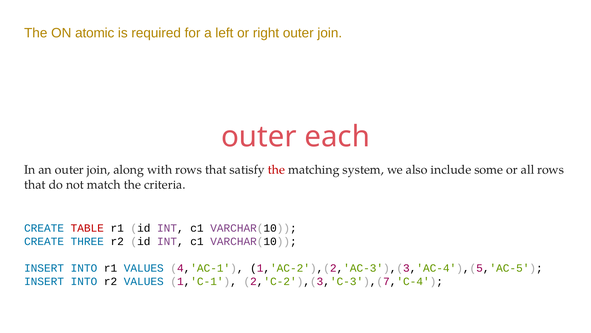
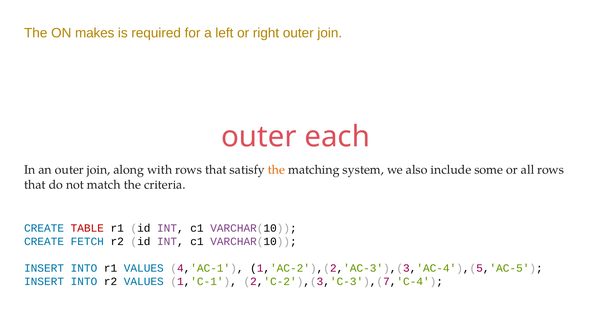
atomic: atomic -> makes
the at (276, 170) colour: red -> orange
THREE: THREE -> FETCH
